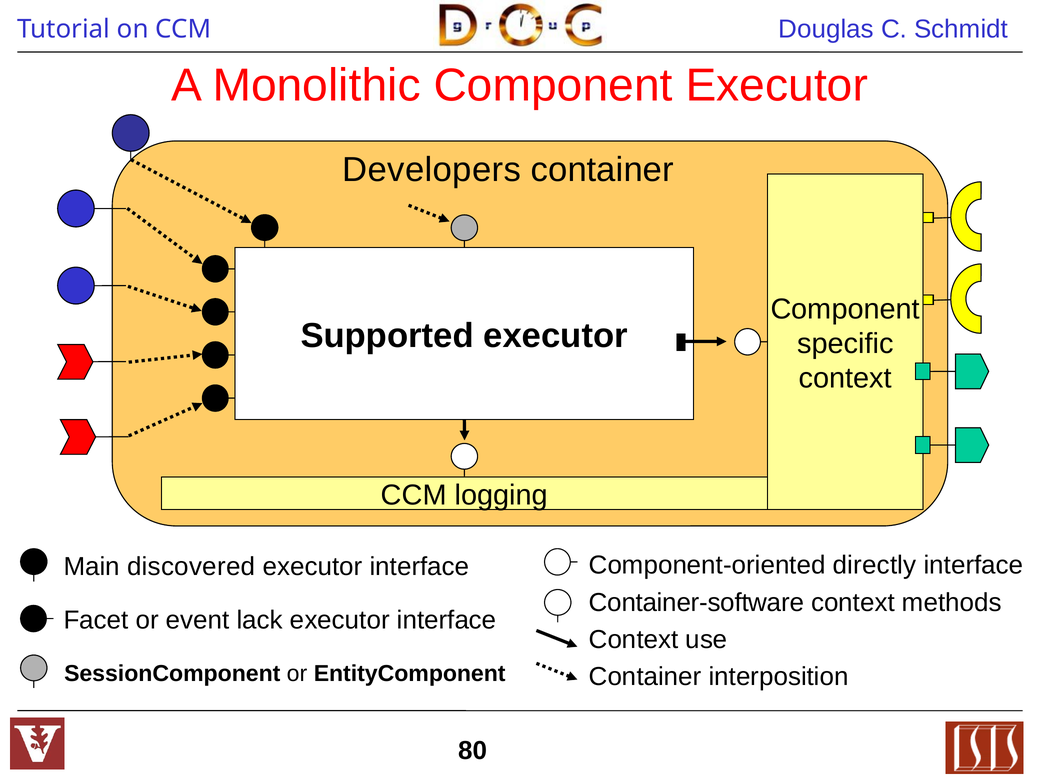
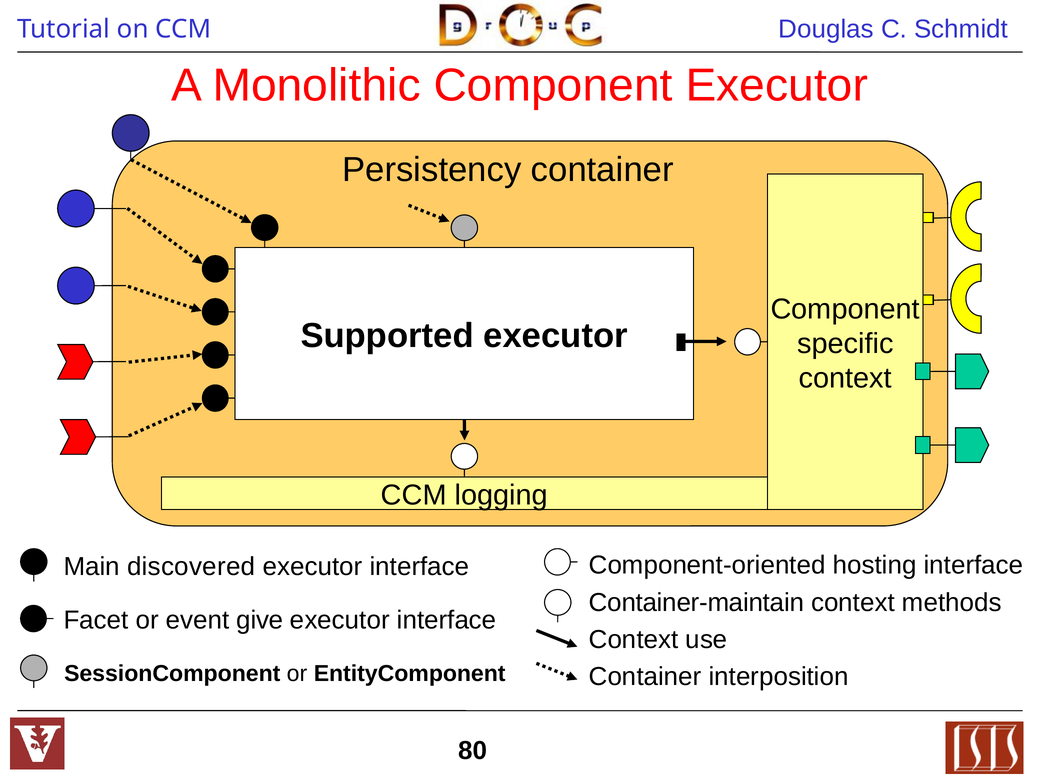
Developers: Developers -> Persistency
directly: directly -> hosting
Container-software: Container-software -> Container-maintain
lack: lack -> give
